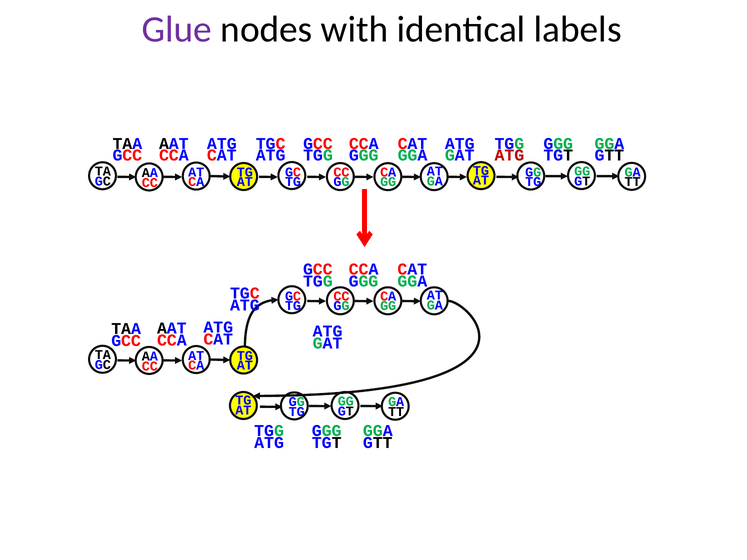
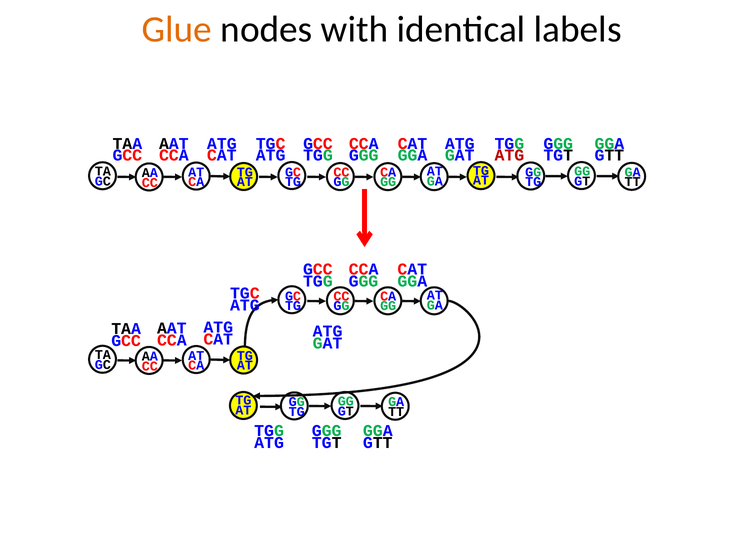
Glue colour: purple -> orange
